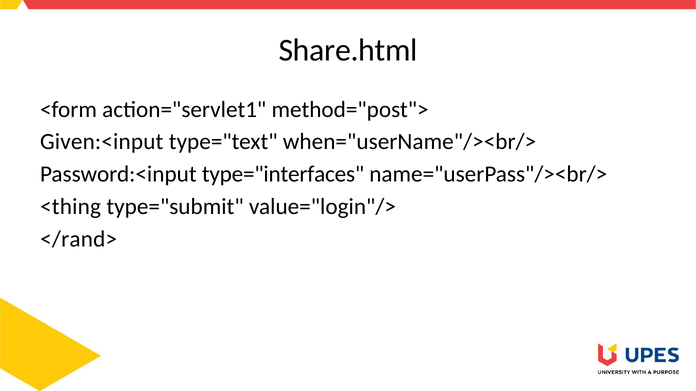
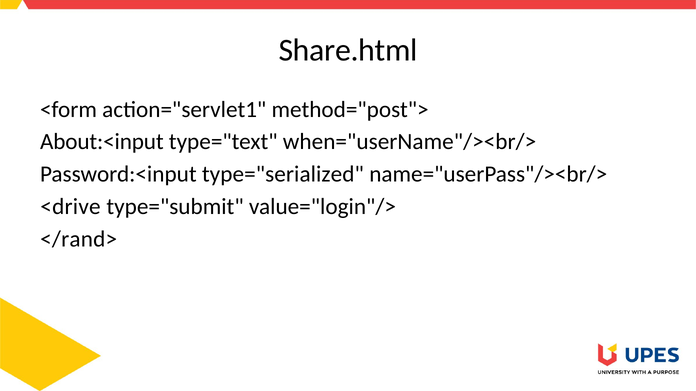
Given:<input: Given:<input -> About:<input
type="interfaces: type="interfaces -> type="serialized
<thing: <thing -> <drive
